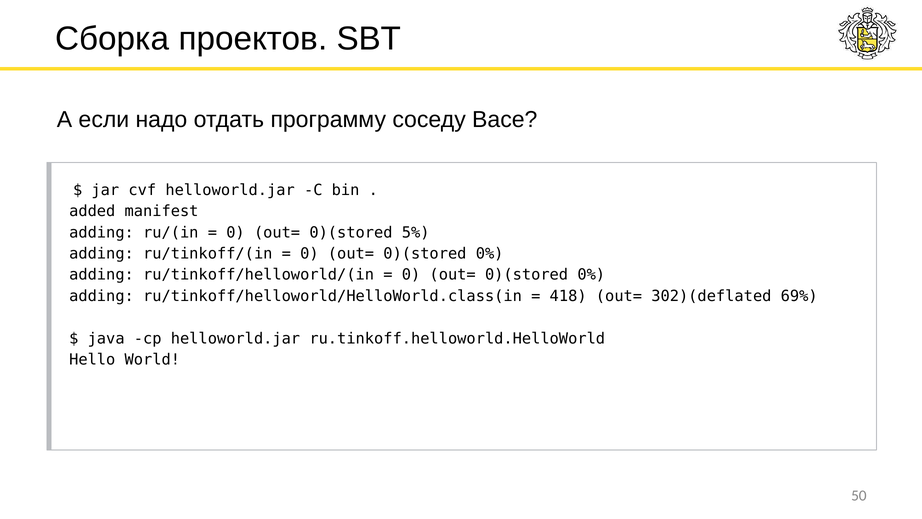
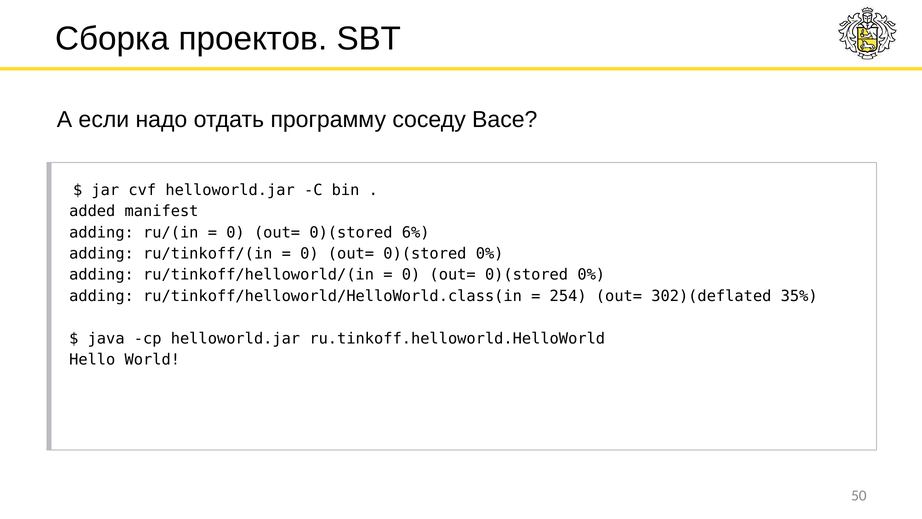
5%: 5% -> 6%
418: 418 -> 254
69%: 69% -> 35%
